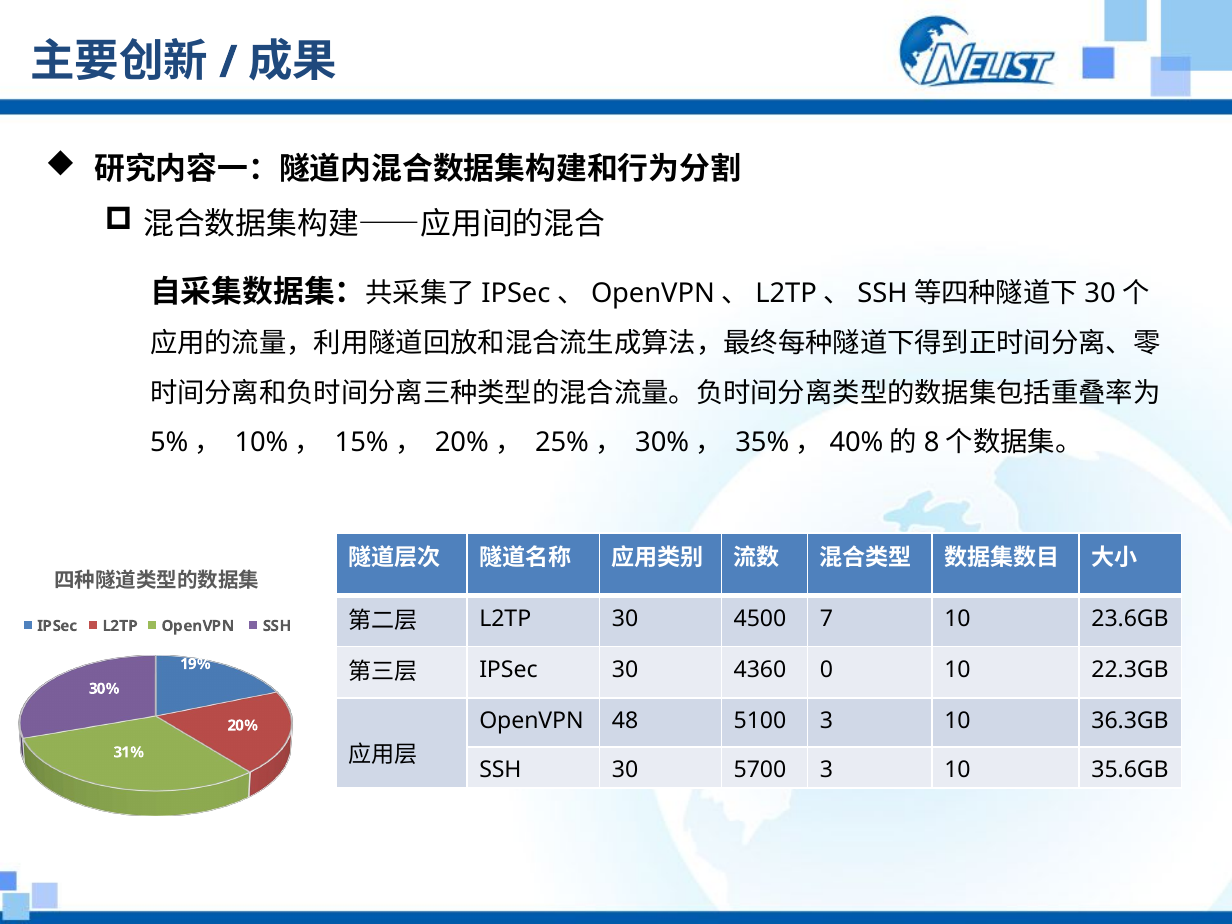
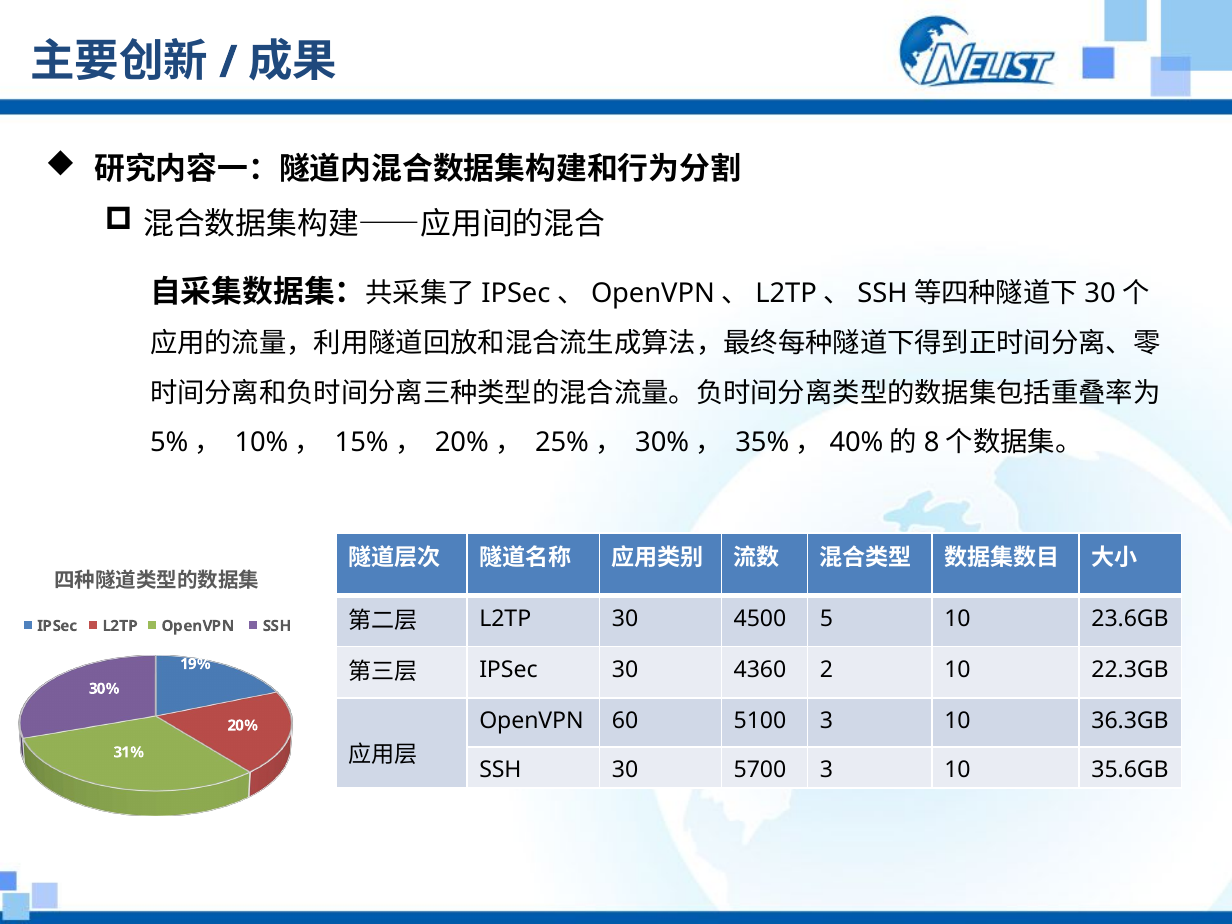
7: 7 -> 5
0: 0 -> 2
48: 48 -> 60
